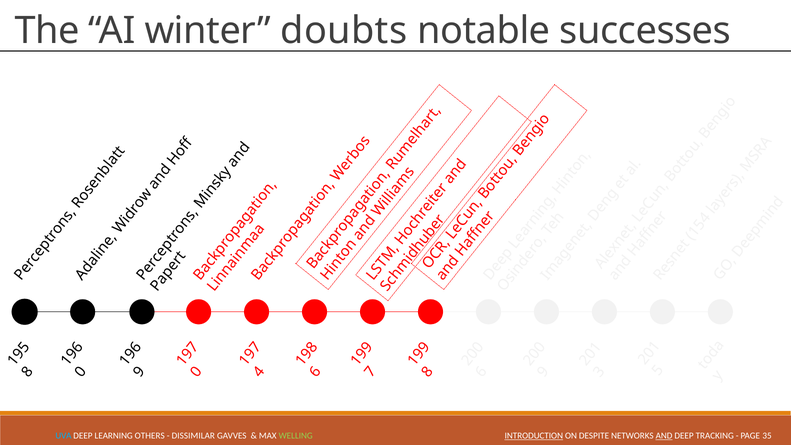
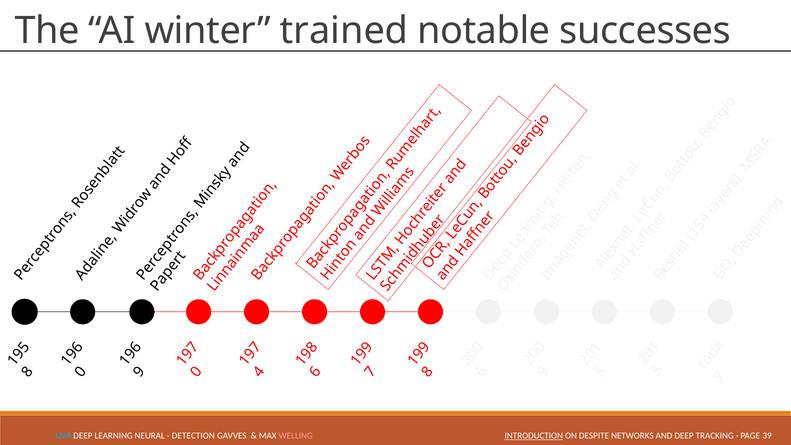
doubts: doubts -> trained
OTHERS: OTHERS -> NEURAL
DISSIMILAR: DISSIMILAR -> DETECTION
WELLING colour: light green -> pink
AND underline: present -> none
35: 35 -> 39
